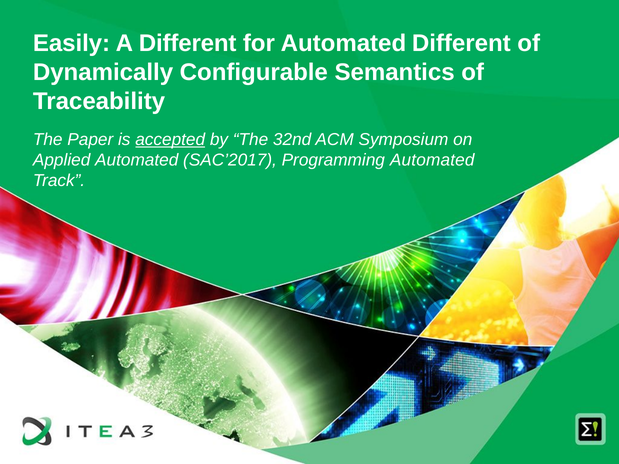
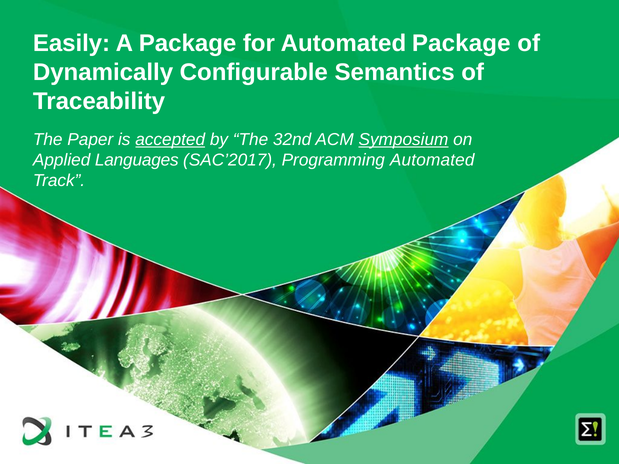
A Different: Different -> Package
Automated Different: Different -> Package
Symposium underline: none -> present
Applied Automated: Automated -> Languages
